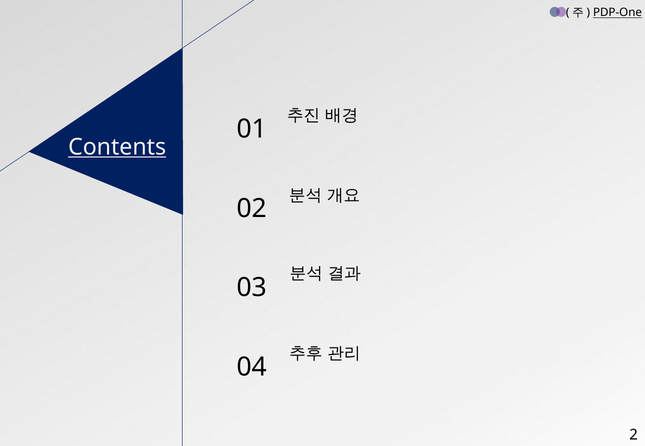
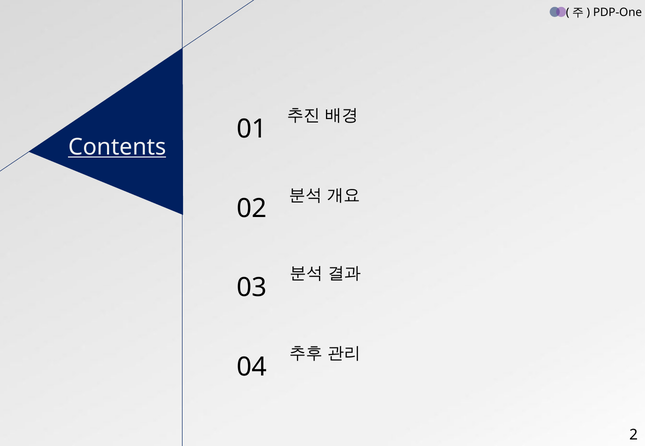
PDP-One underline: present -> none
